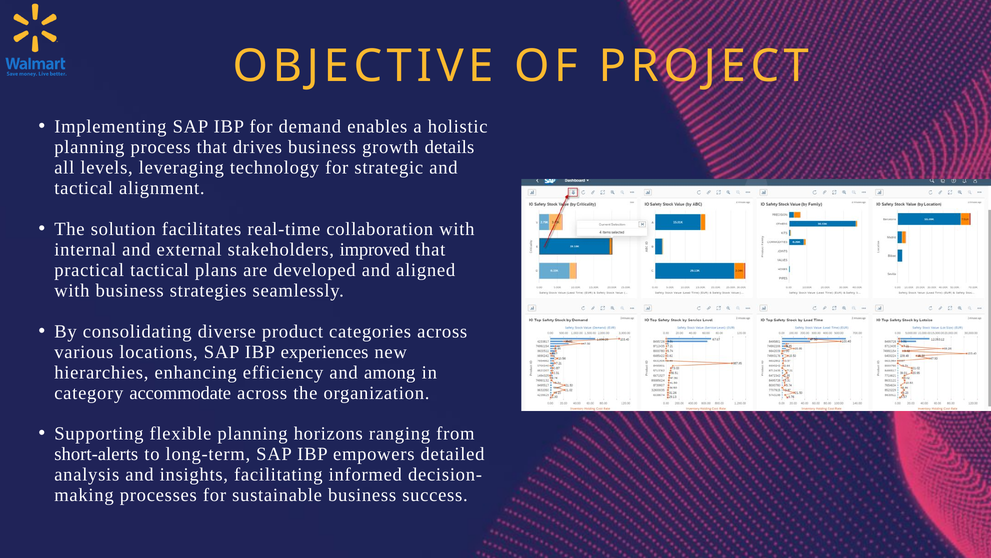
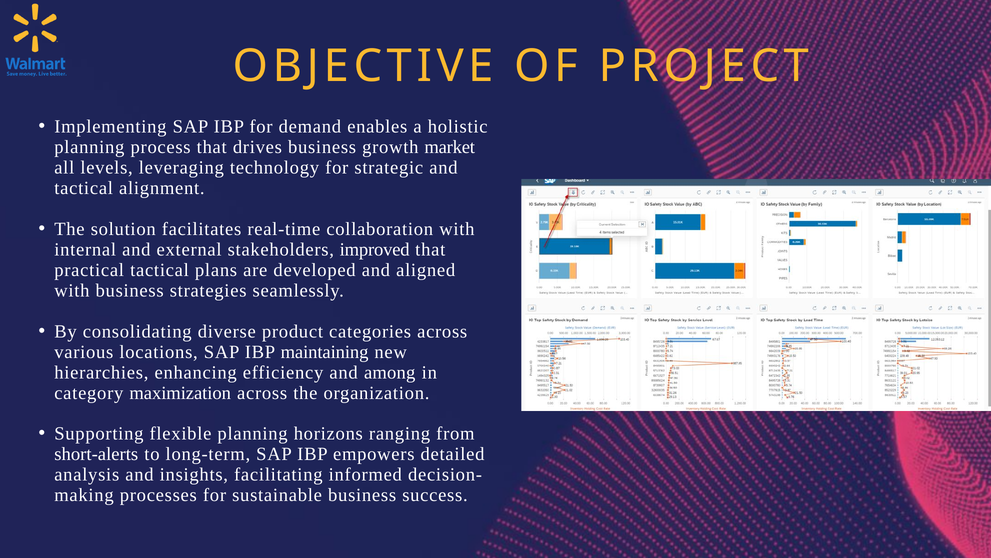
details: details -> market
experiences: experiences -> maintaining
accommodate: accommodate -> maximization
